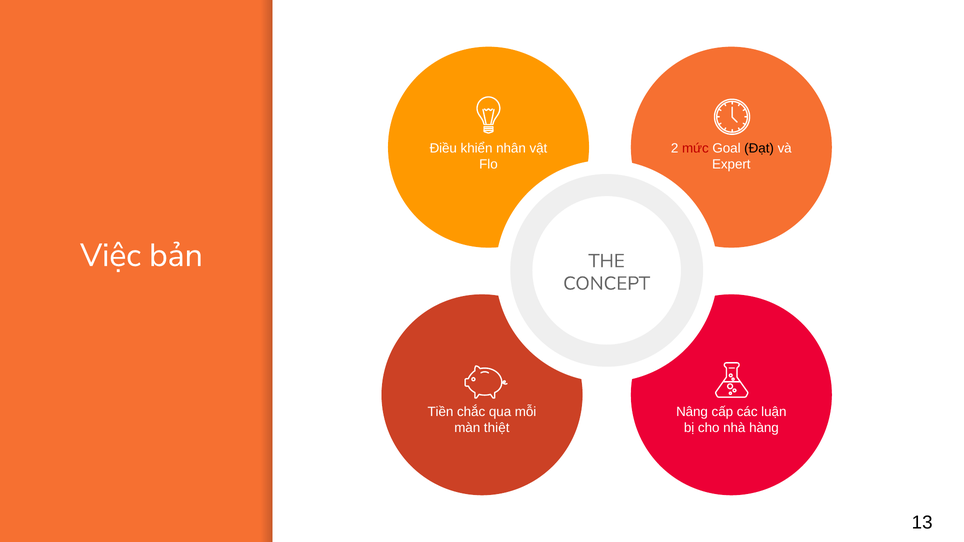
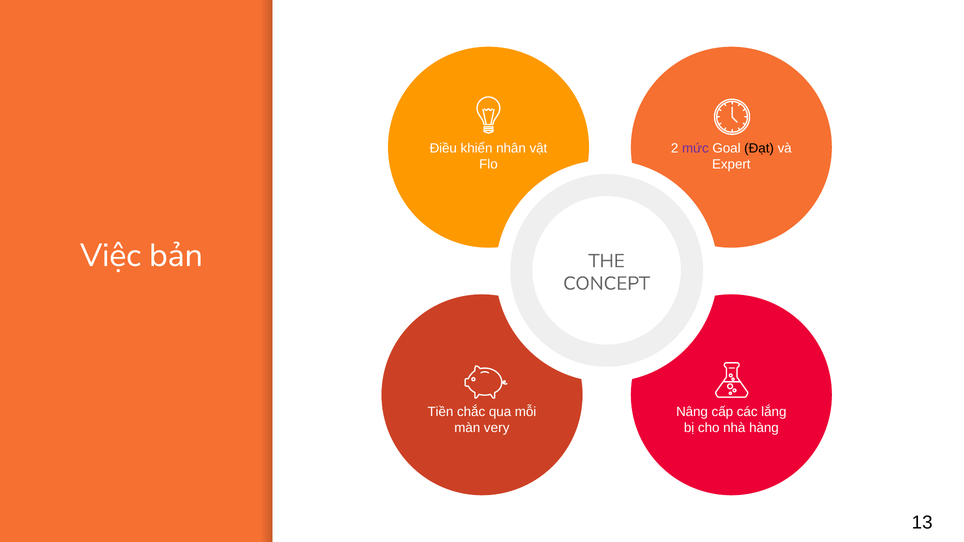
mức colour: red -> purple
luận: luận -> lắng
thiệt: thiệt -> very
